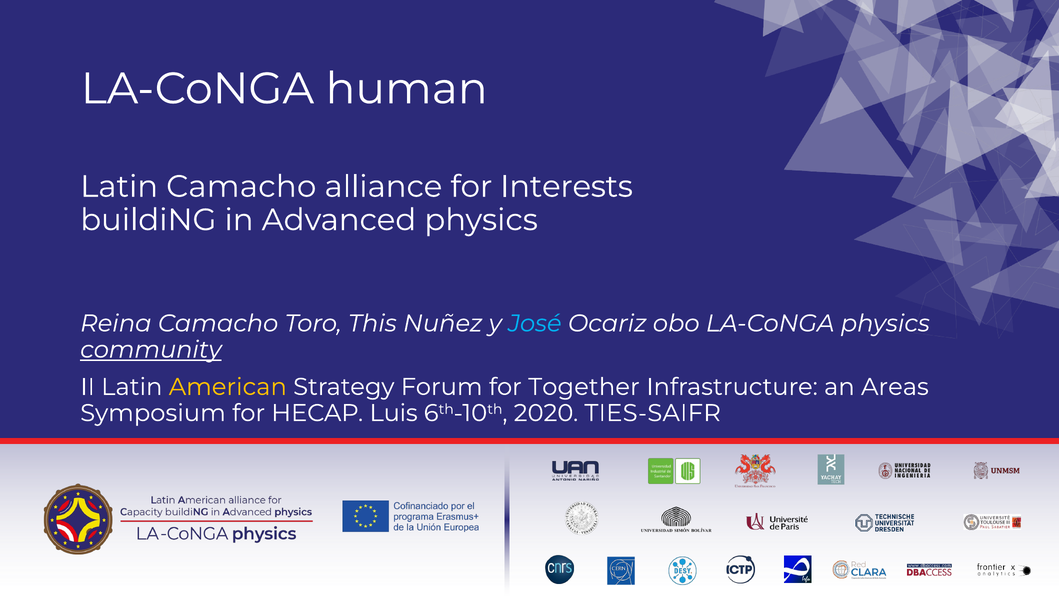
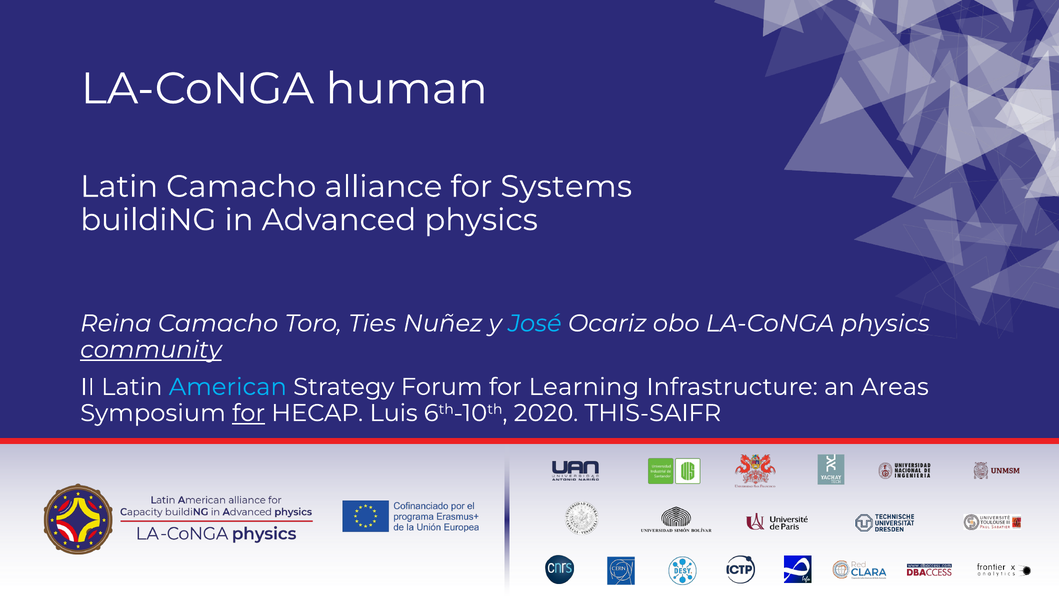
Interests: Interests -> Systems
This: This -> Ties
American colour: yellow -> light blue
Together: Together -> Learning
for at (249, 413) underline: none -> present
TIES-SAIFR: TIES-SAIFR -> THIS-SAIFR
